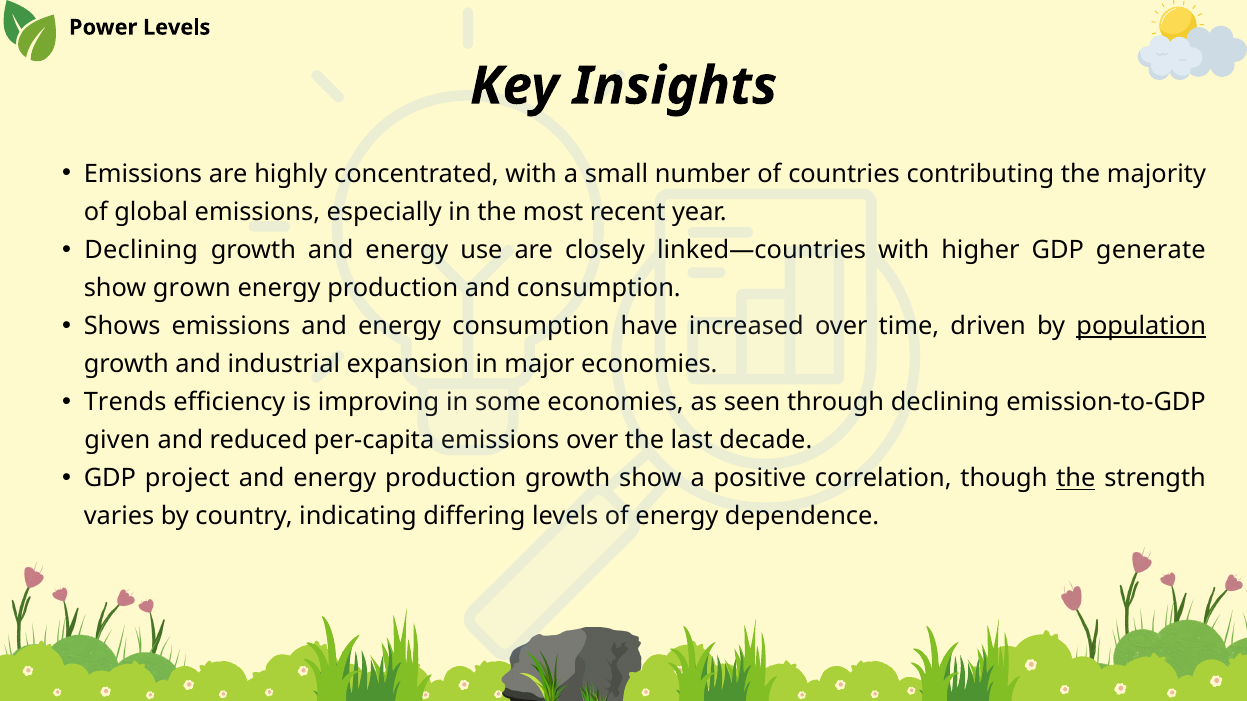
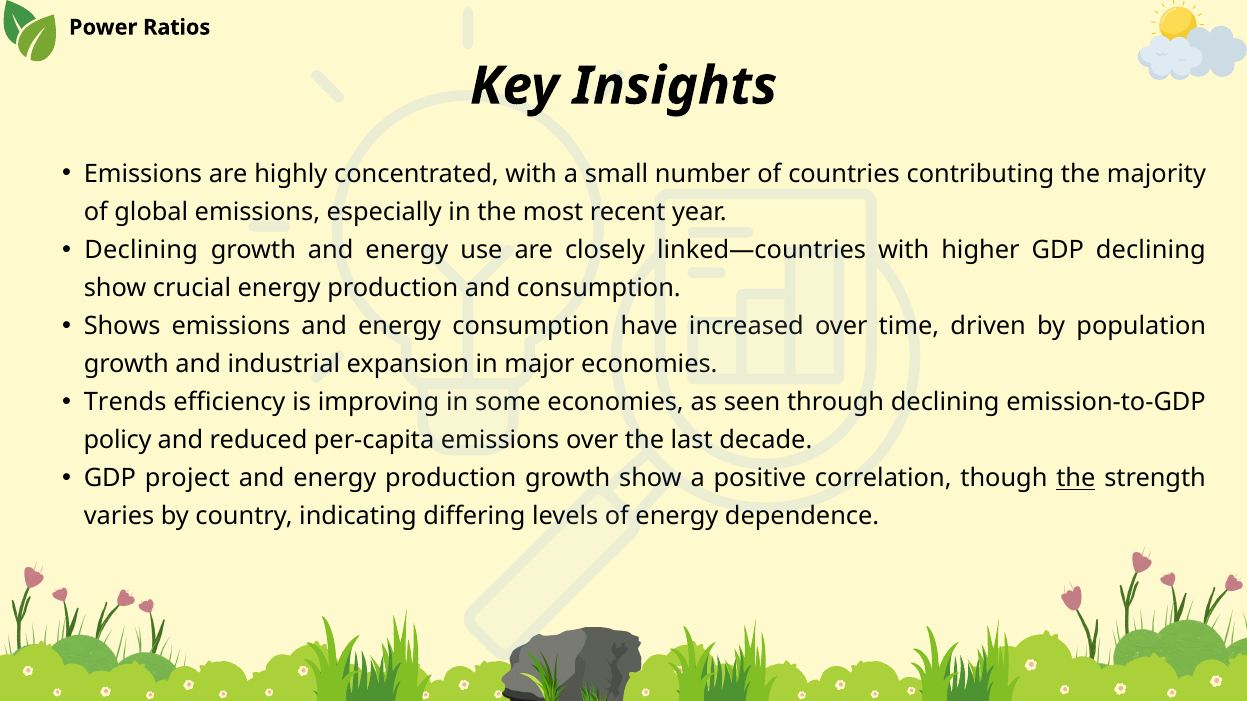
Power Levels: Levels -> Ratios
GDP generate: generate -> declining
grown: grown -> crucial
population underline: present -> none
given: given -> policy
